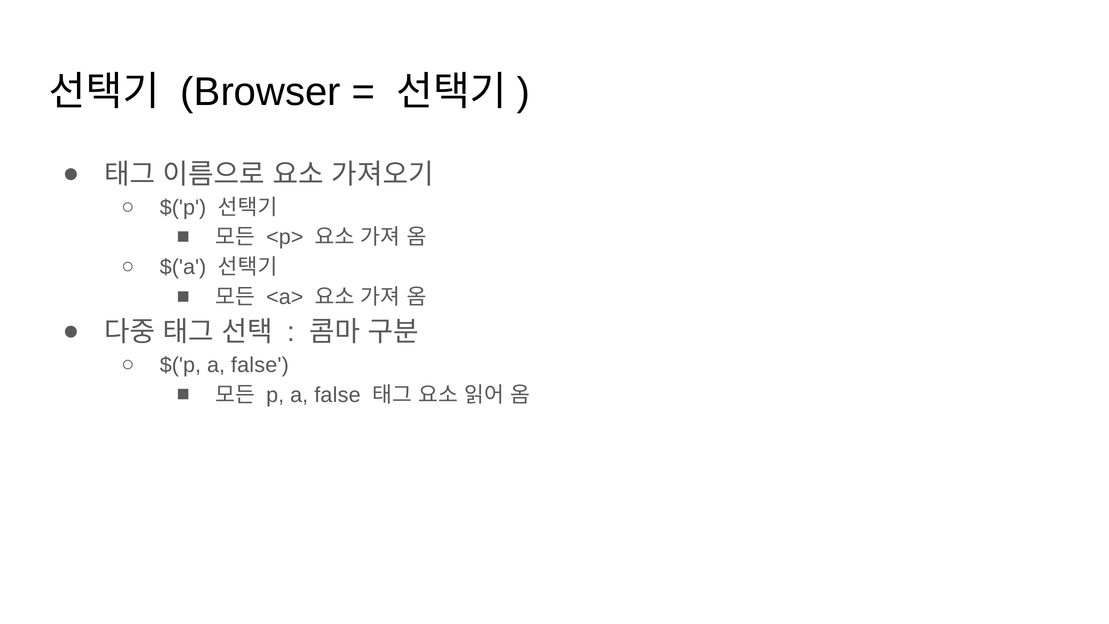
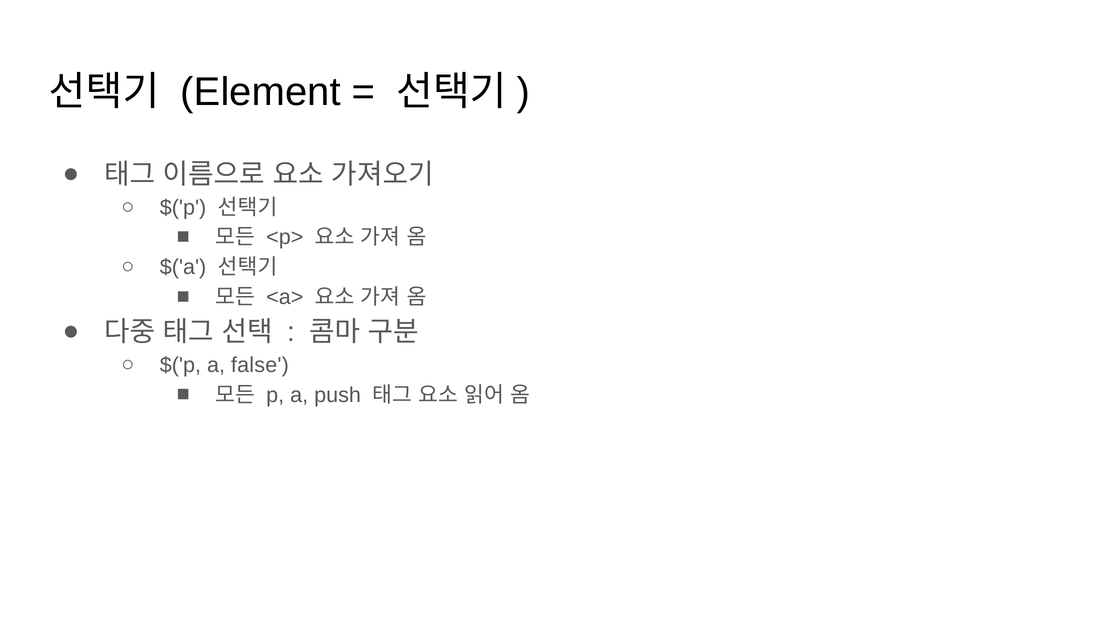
Browser: Browser -> Element
p a false: false -> push
